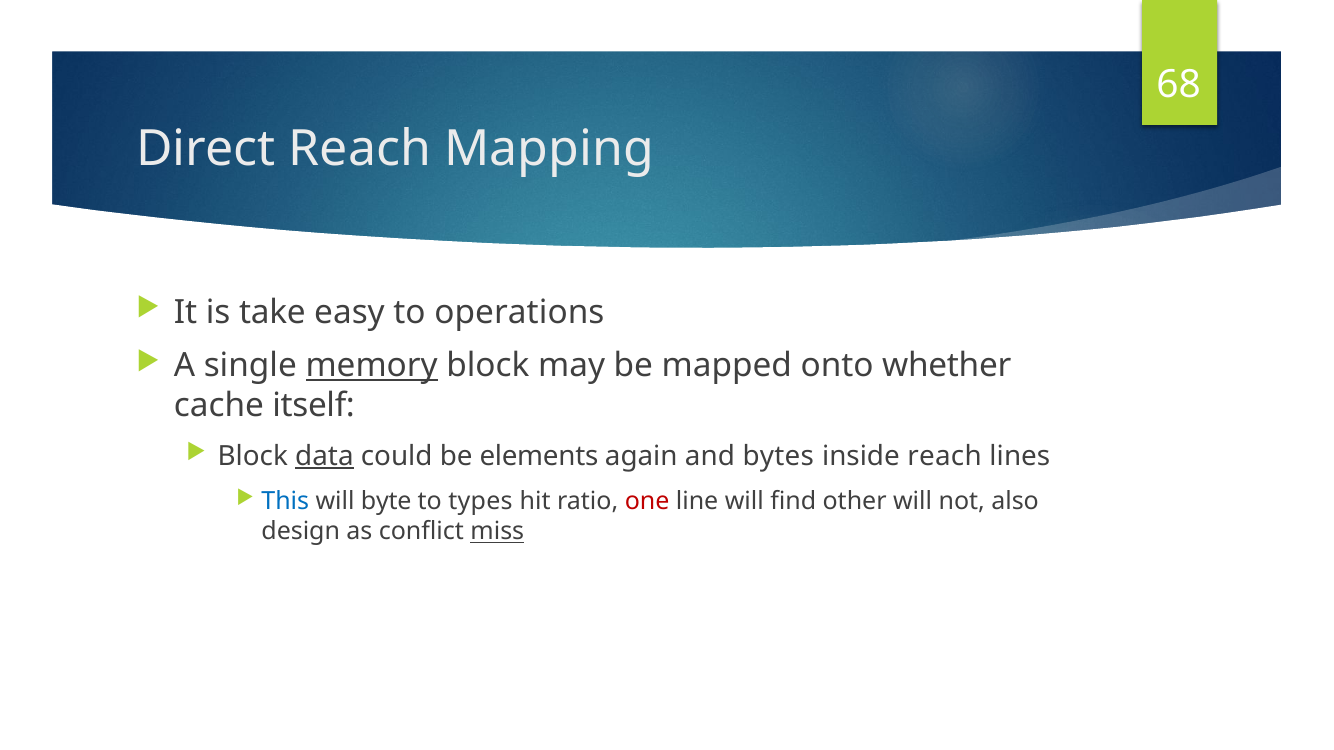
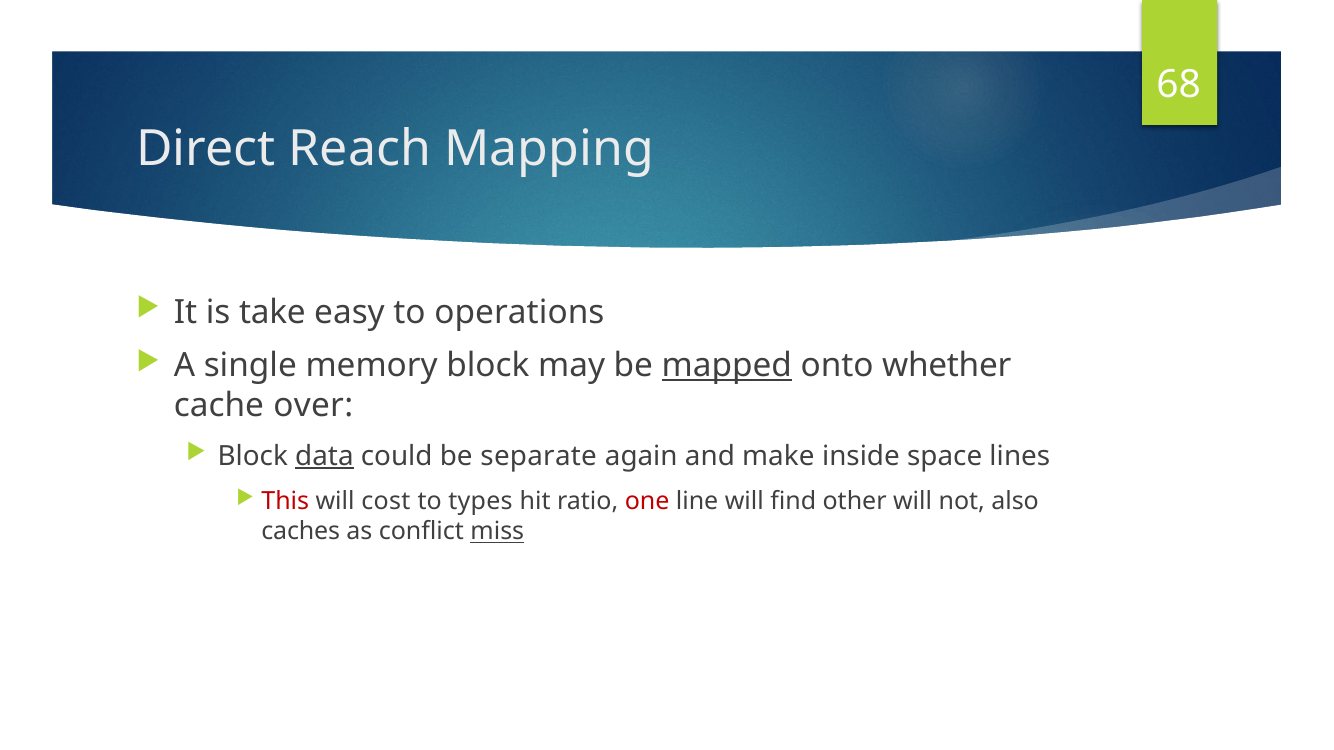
memory underline: present -> none
mapped underline: none -> present
itself: itself -> over
elements: elements -> separate
bytes: bytes -> make
inside reach: reach -> space
This colour: blue -> red
byte: byte -> cost
design: design -> caches
